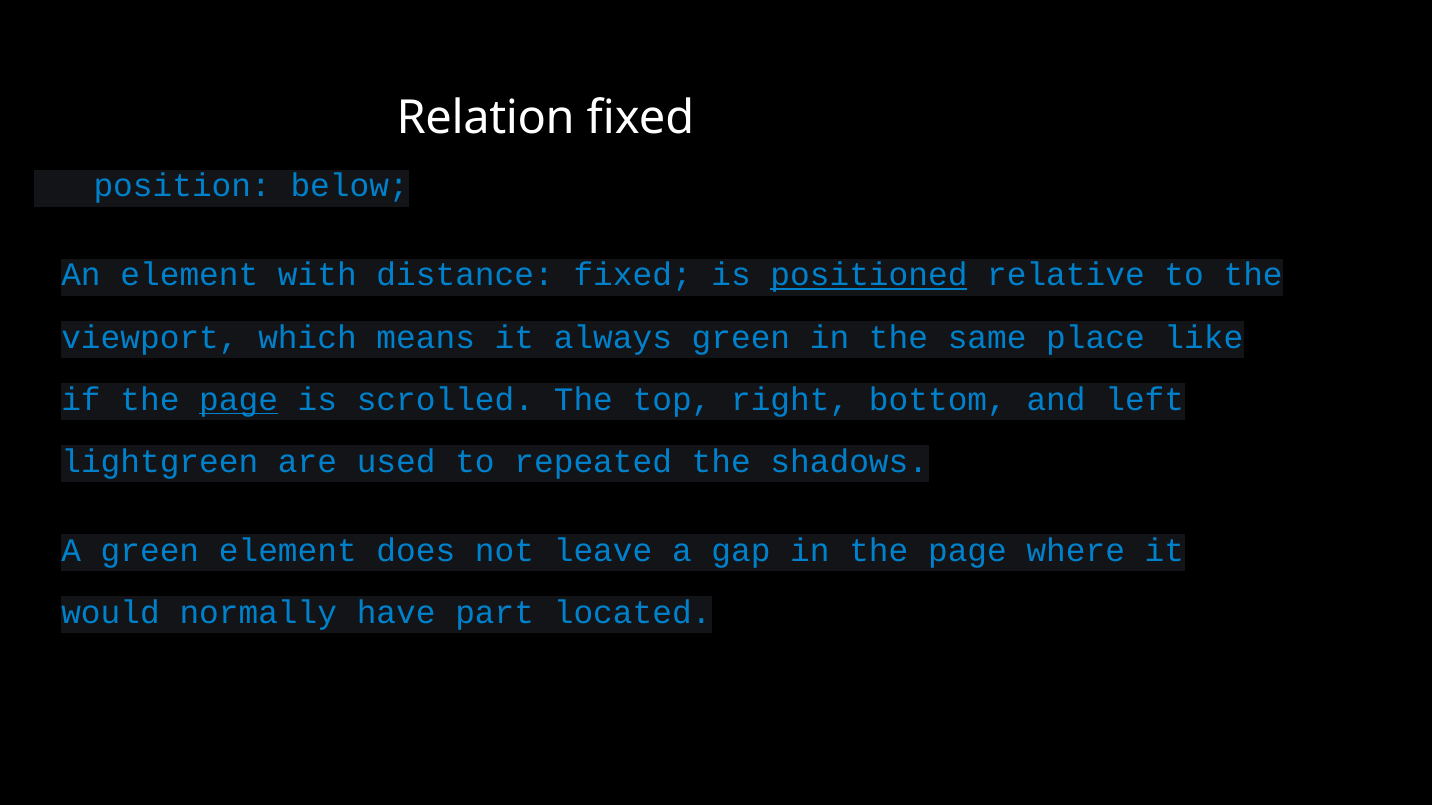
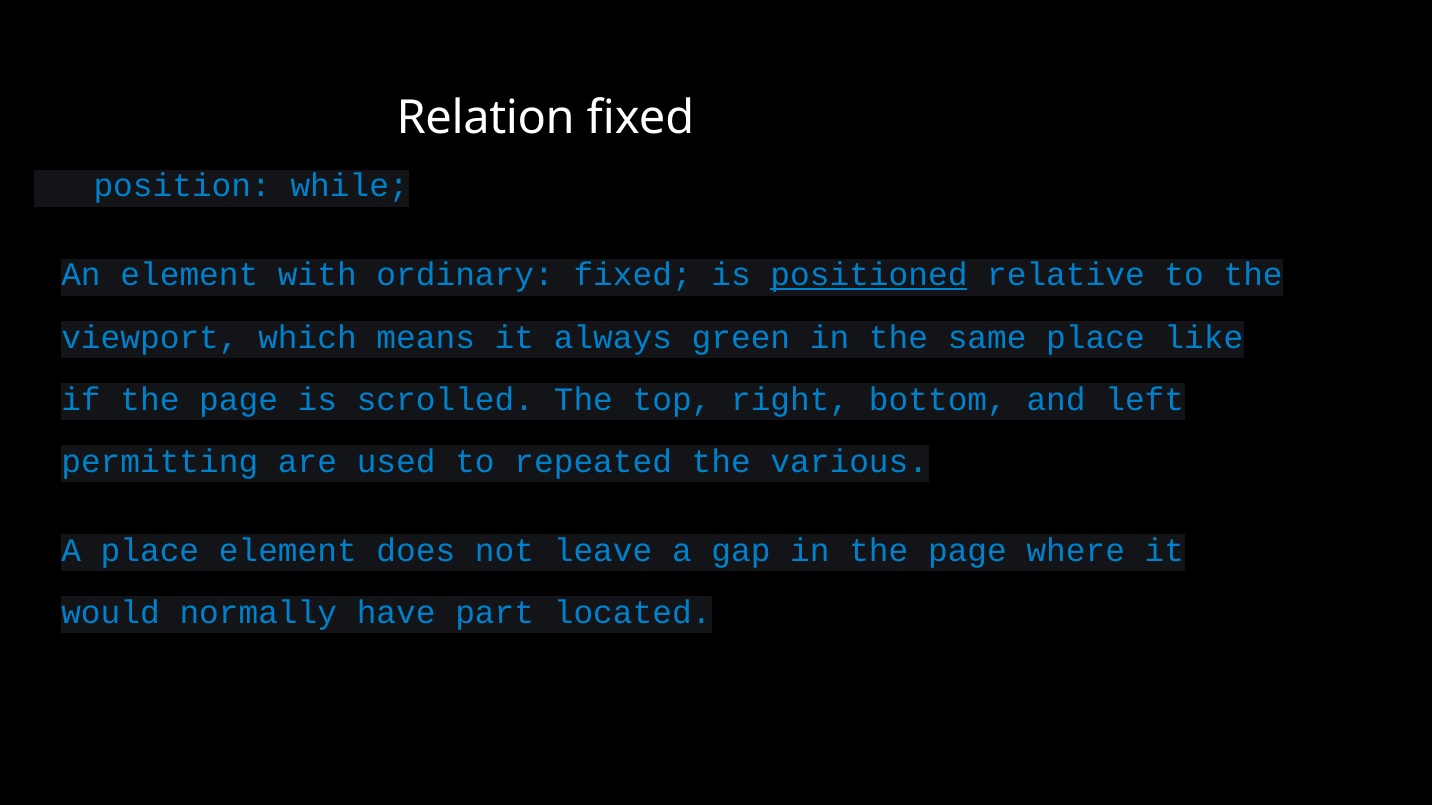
below: below -> while
distance: distance -> ordinary
page at (239, 400) underline: present -> none
lightgreen: lightgreen -> permitting
shadows: shadows -> various
A green: green -> place
